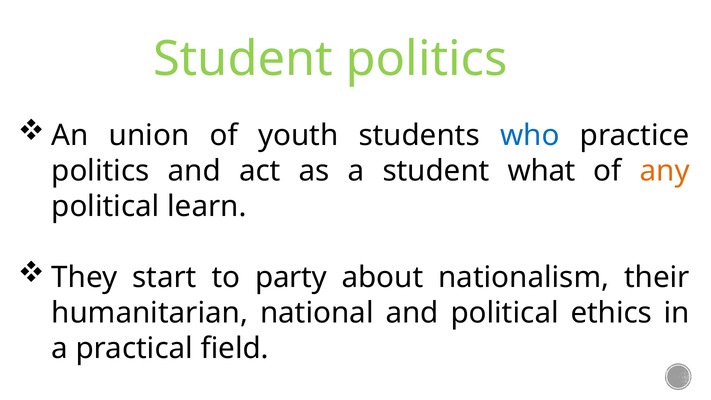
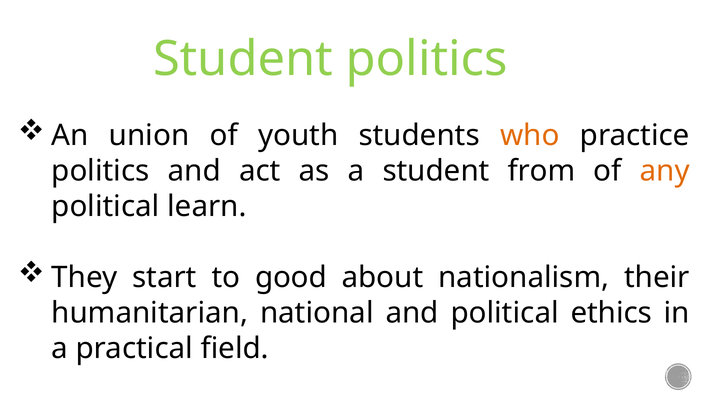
who colour: blue -> orange
what: what -> from
party: party -> good
